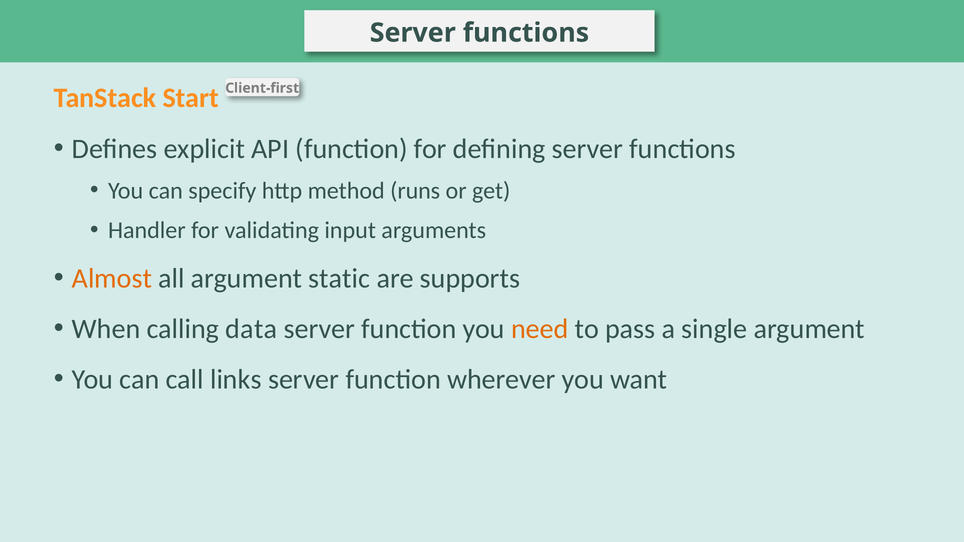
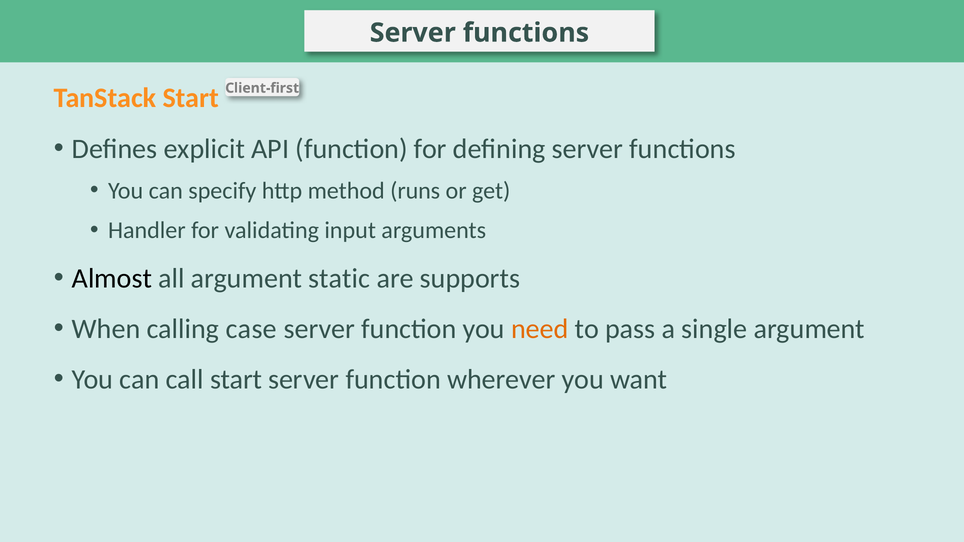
Almost colour: orange -> black
data: data -> case
call links: links -> start
